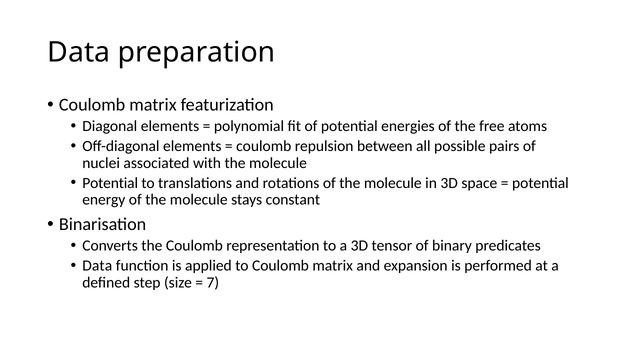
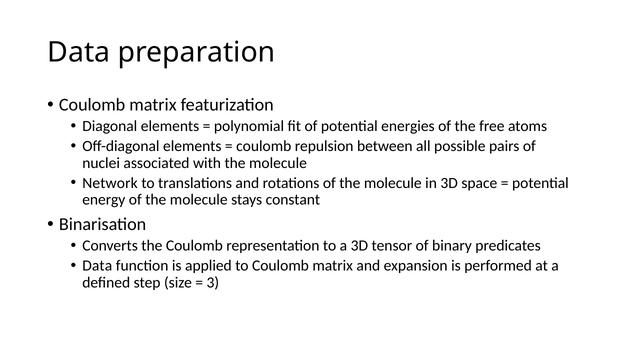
Potential at (110, 183): Potential -> Network
7: 7 -> 3
